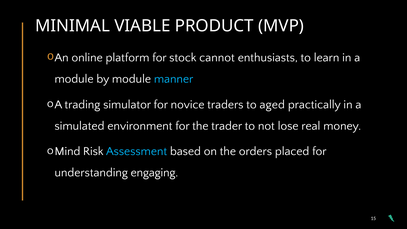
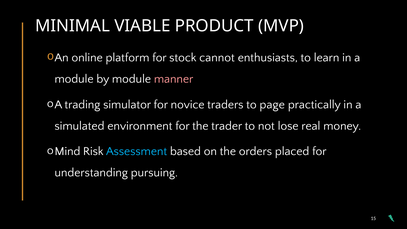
manner colour: light blue -> pink
aged: aged -> page
engaging: engaging -> pursuing
